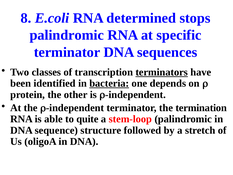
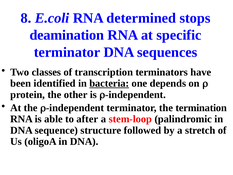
palindromic at (67, 35): palindromic -> deamination
terminators underline: present -> none
quite: quite -> after
